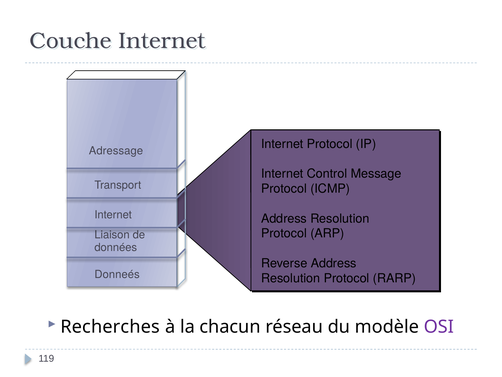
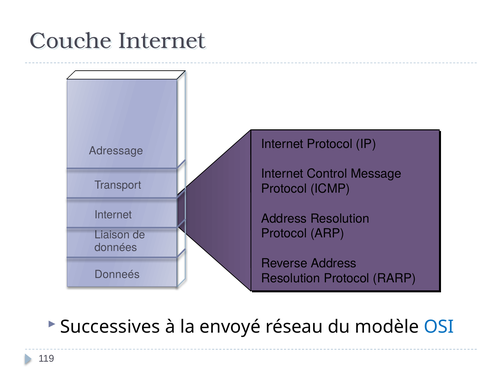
Recherches: Recherches -> Successives
chacun: chacun -> envoyé
OSI colour: purple -> blue
